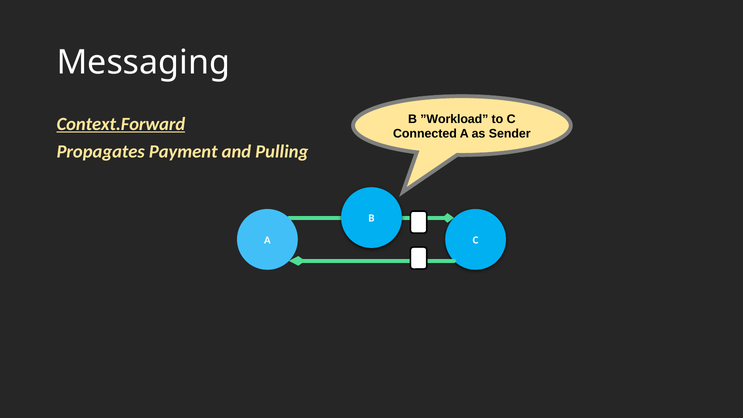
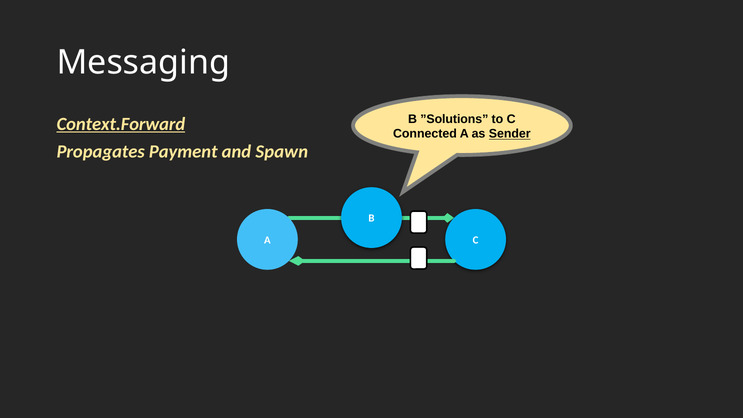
”Workload: ”Workload -> ”Solutions
Sender underline: none -> present
Pulling: Pulling -> Spawn
